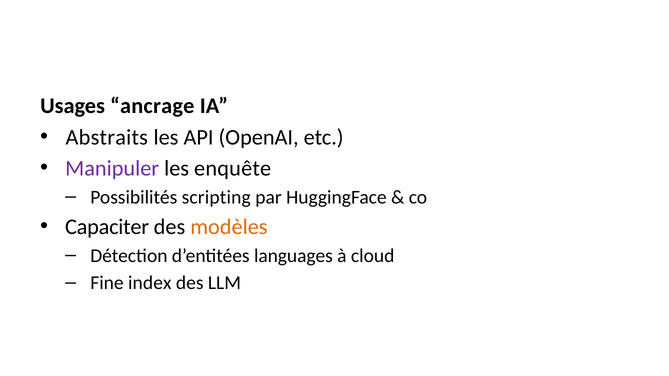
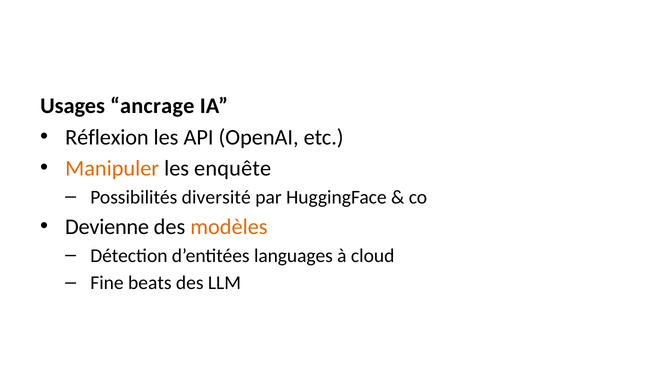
Abstraits: Abstraits -> Réflexion
Manipuler colour: purple -> orange
scripting: scripting -> diversité
Capaciter: Capaciter -> Devienne
index: index -> beats
